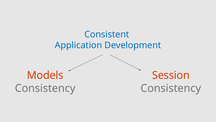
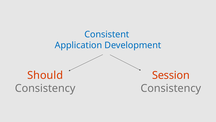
Models: Models -> Should
